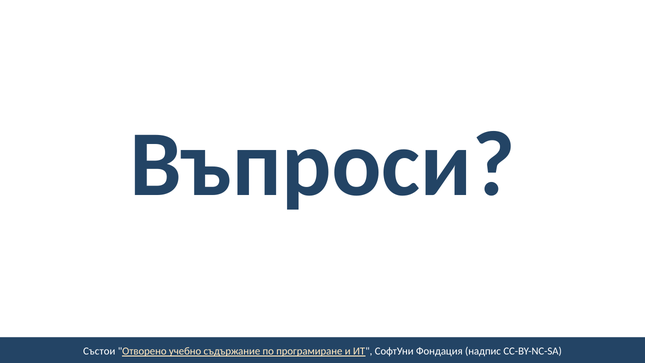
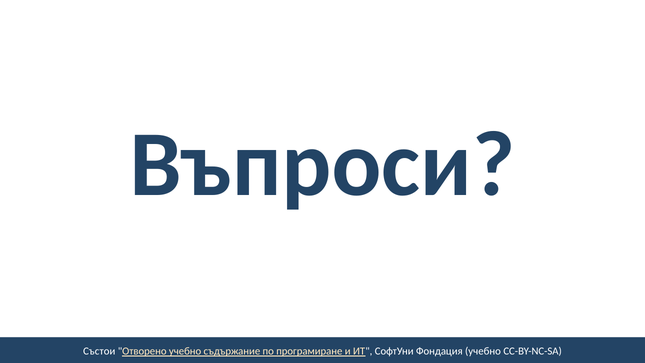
Фондация надпис: надпис -> учебно
